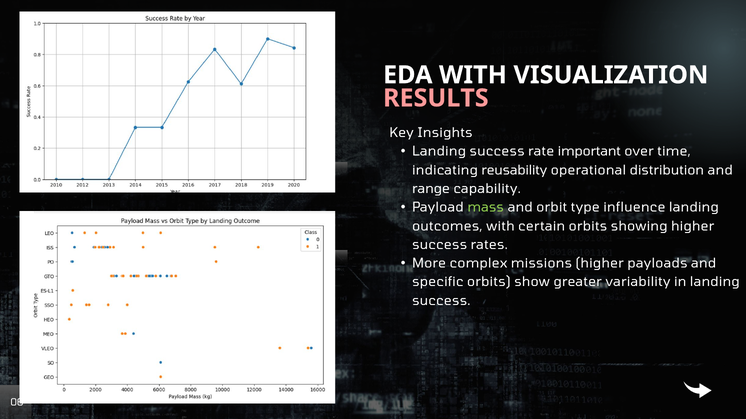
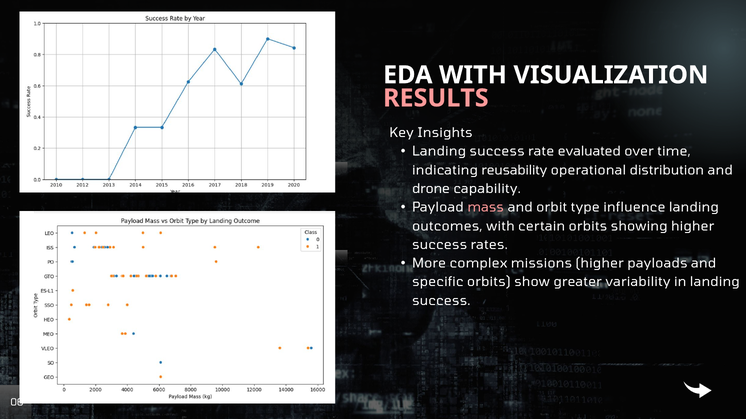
important: important -> evaluated
range: range -> drone
mass colour: light green -> pink
